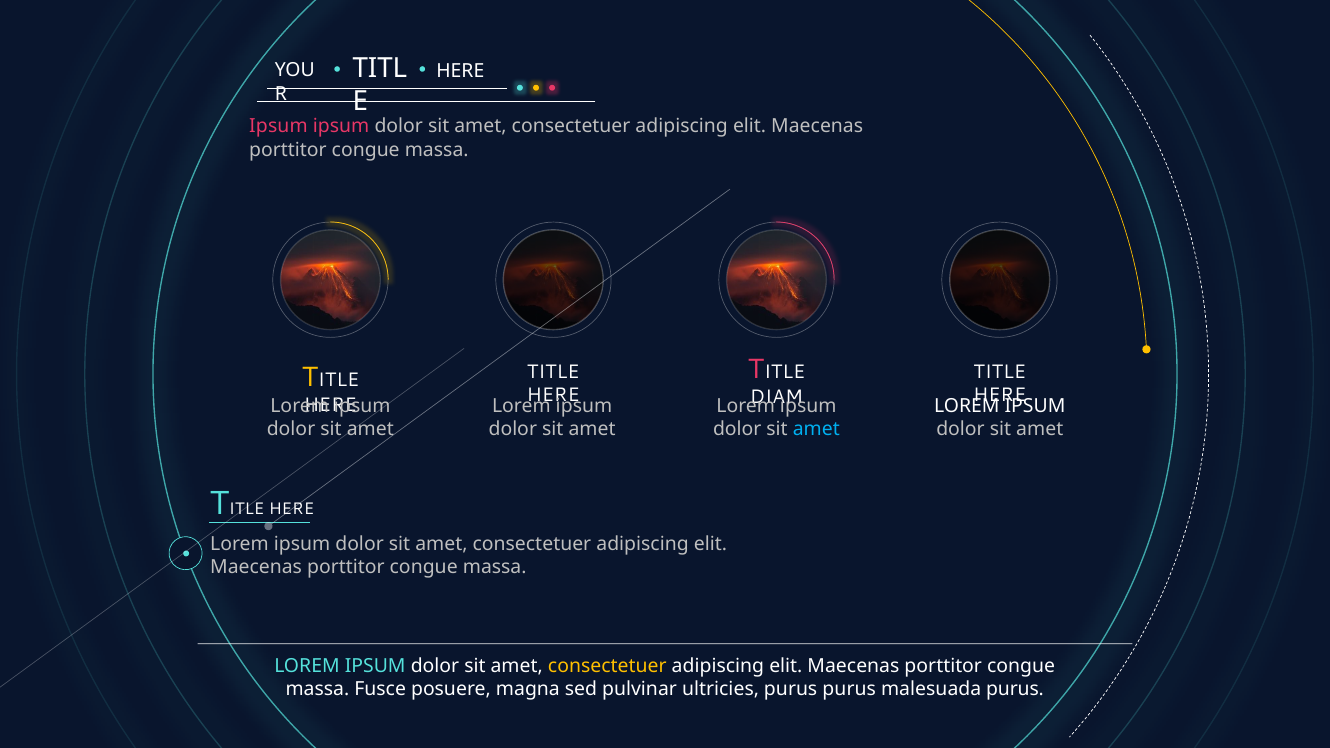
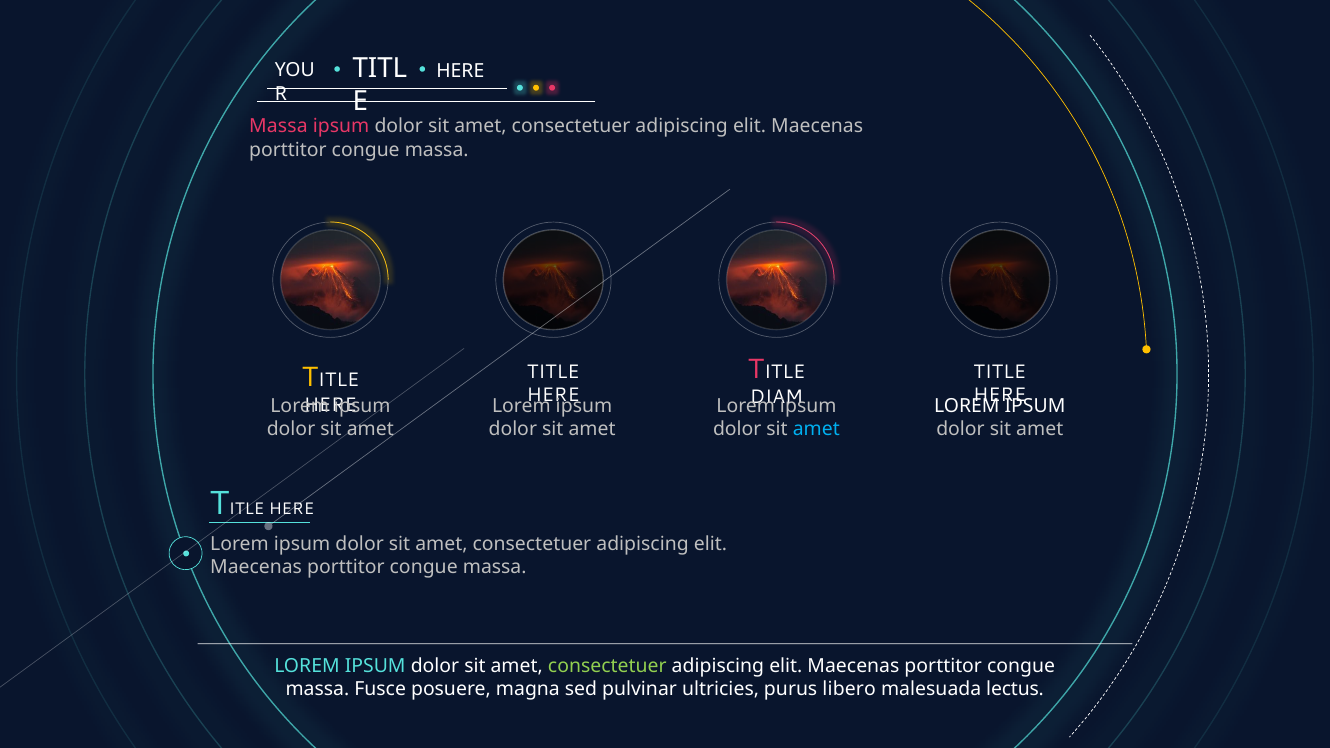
Ipsum at (278, 126): Ipsum -> Massa
consectetuer at (607, 666) colour: yellow -> light green
purus purus: purus -> libero
malesuada purus: purus -> lectus
